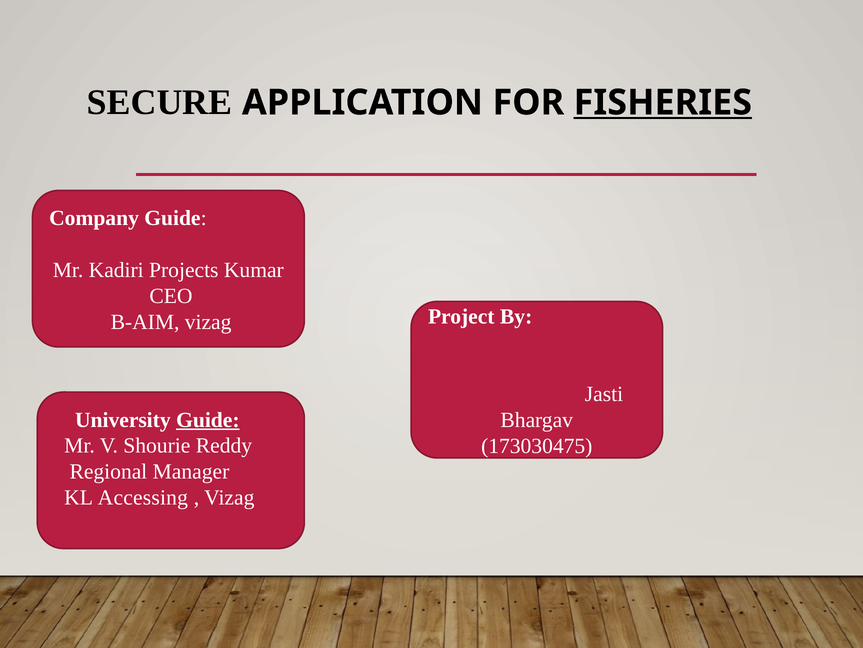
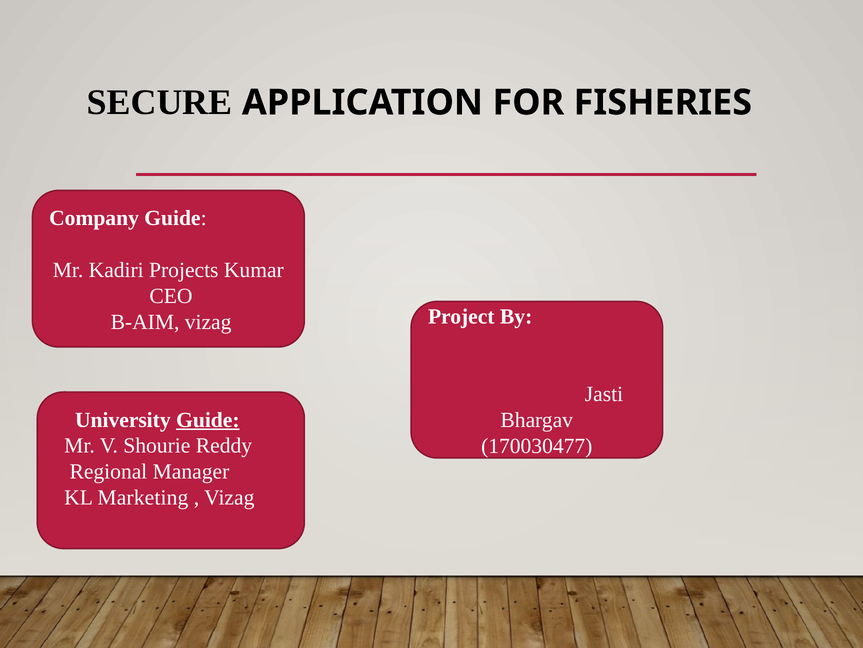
FISHERIES underline: present -> none
173030475: 173030475 -> 170030477
Accessing: Accessing -> Marketing
